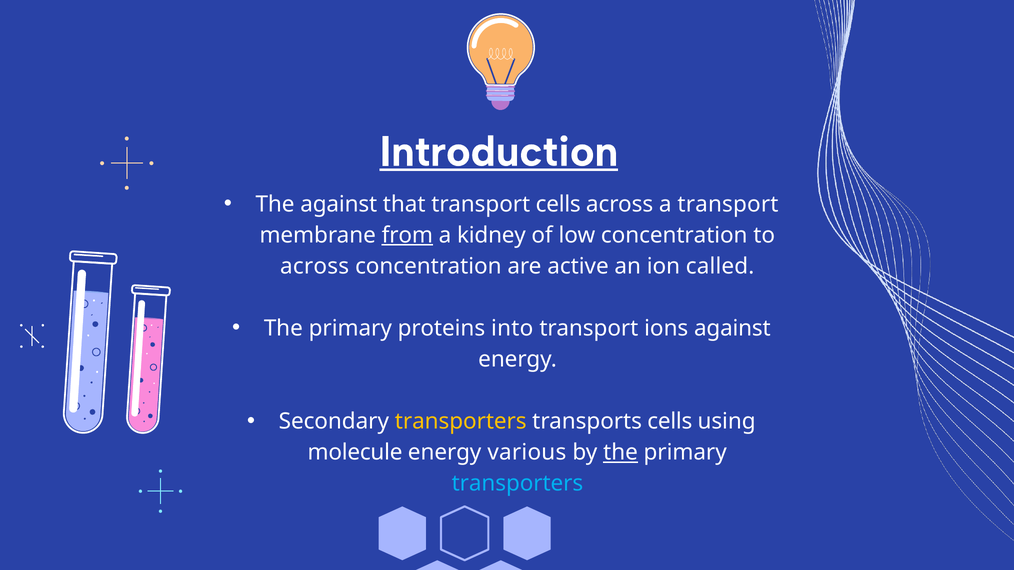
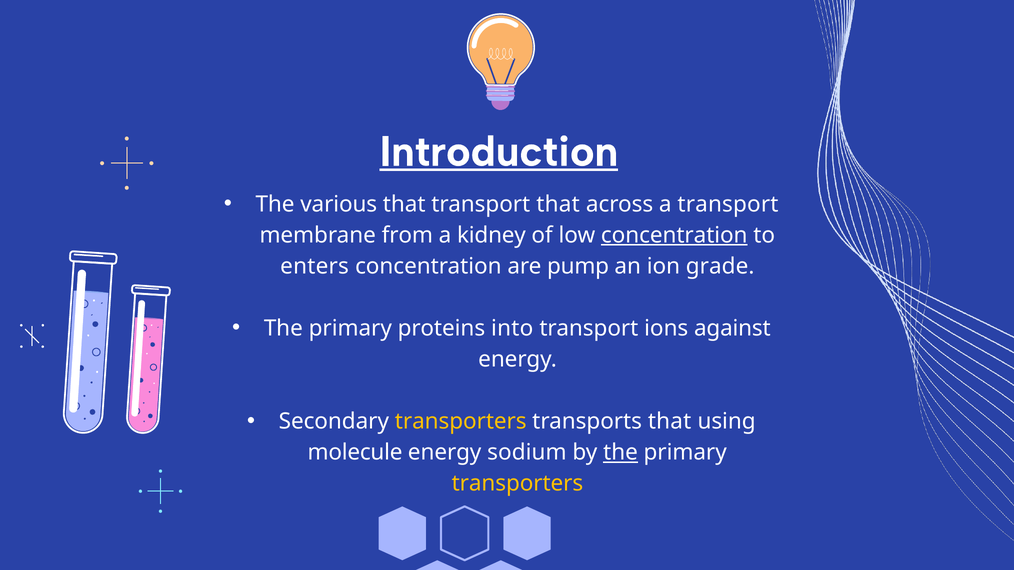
The against: against -> various
transport cells: cells -> that
from underline: present -> none
concentration at (674, 235) underline: none -> present
across at (315, 266): across -> enters
active: active -> pump
called: called -> grade
transports cells: cells -> that
various: various -> sodium
transporters at (517, 484) colour: light blue -> yellow
